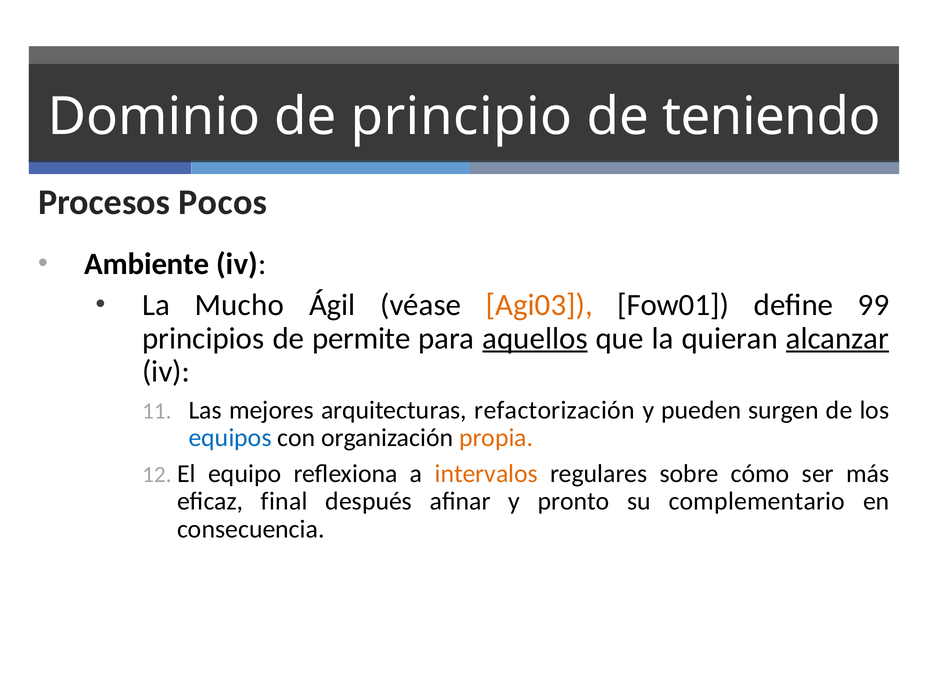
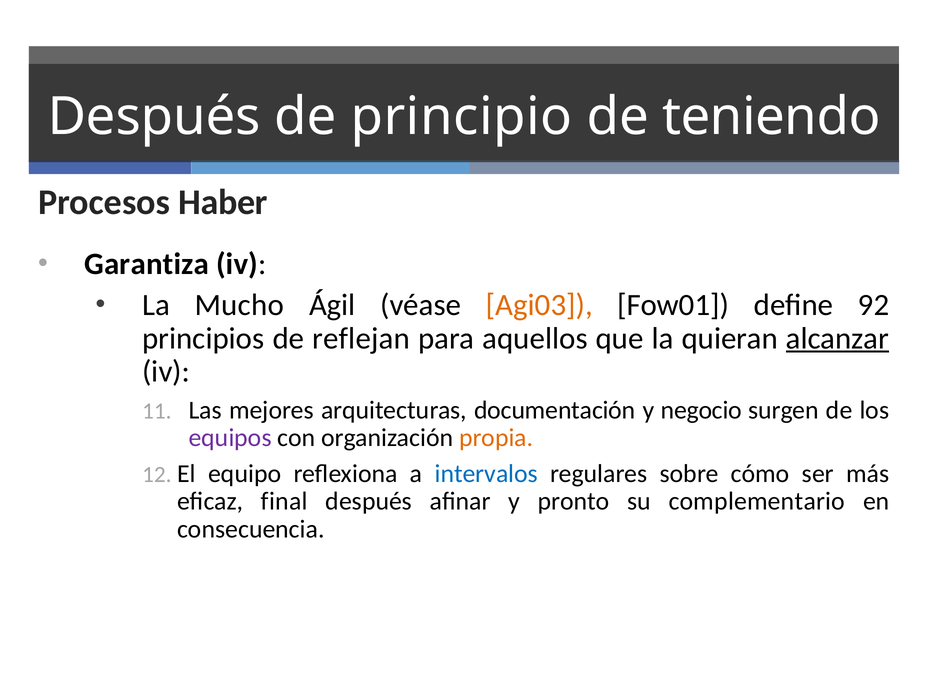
Dominio at (154, 117): Dominio -> Después
Pocos: Pocos -> Haber
Ambiente: Ambiente -> Garantiza
99: 99 -> 92
permite: permite -> reflejan
aquellos underline: present -> none
refactorización: refactorización -> documentación
pueden: pueden -> negocio
equipos colour: blue -> purple
intervalos colour: orange -> blue
